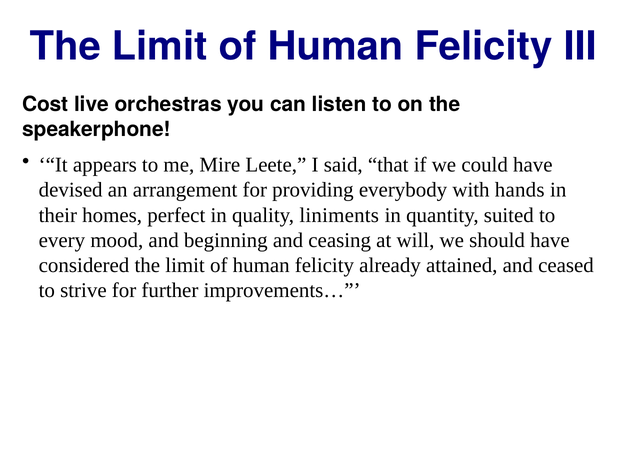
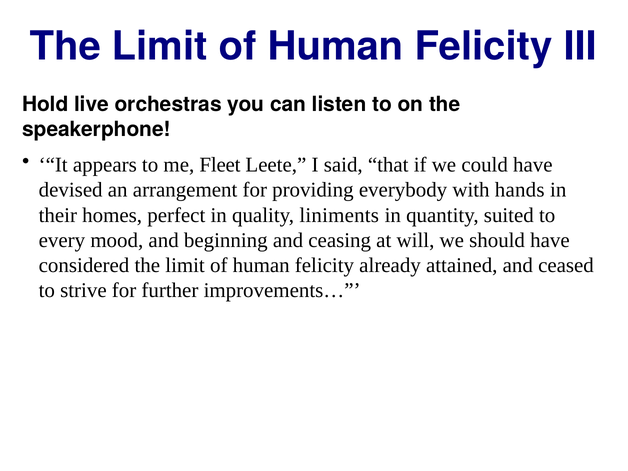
Cost: Cost -> Hold
Mire: Mire -> Fleet
